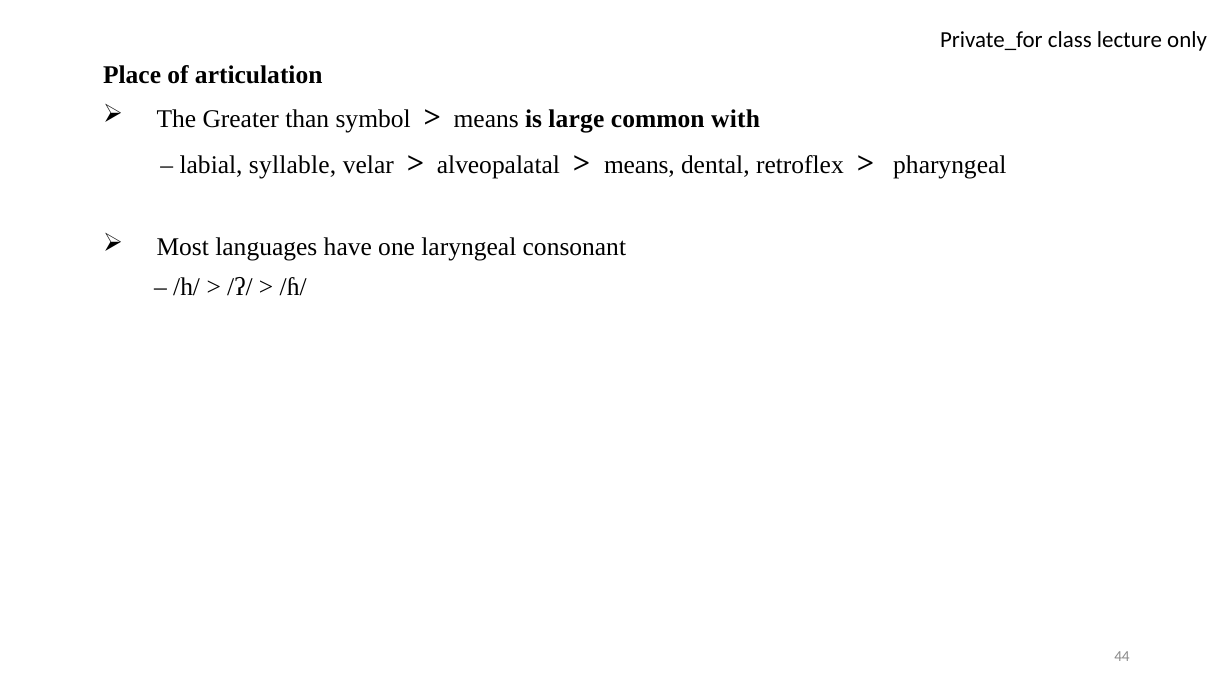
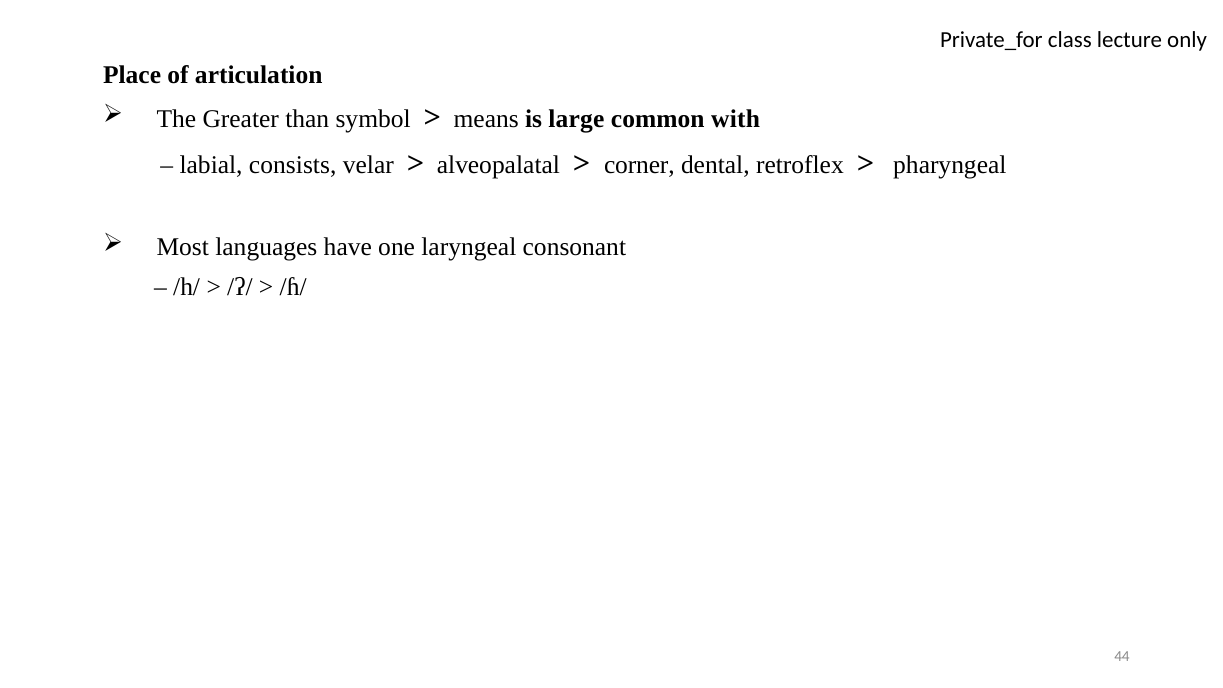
syllable: syllable -> consists
means at (639, 165): means -> corner
